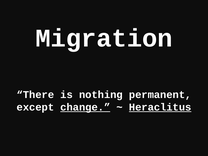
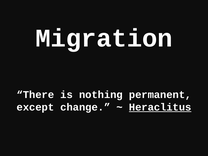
change underline: present -> none
